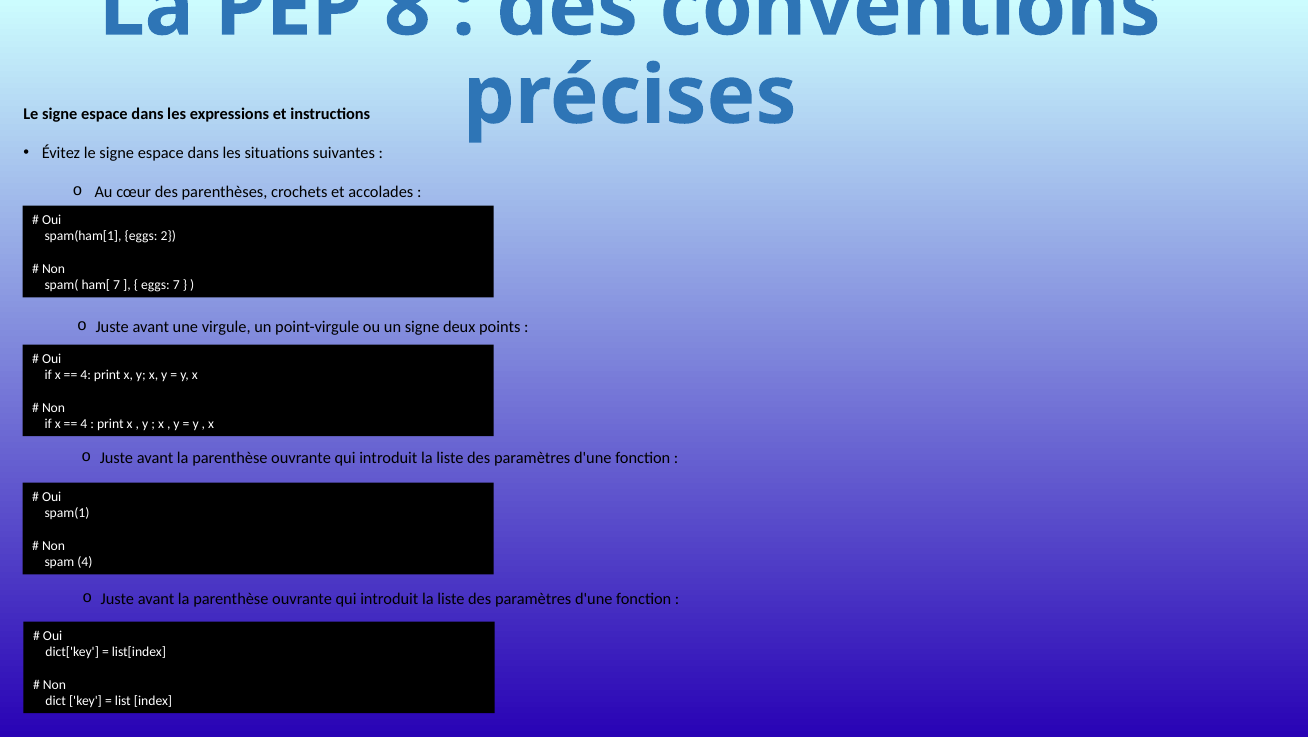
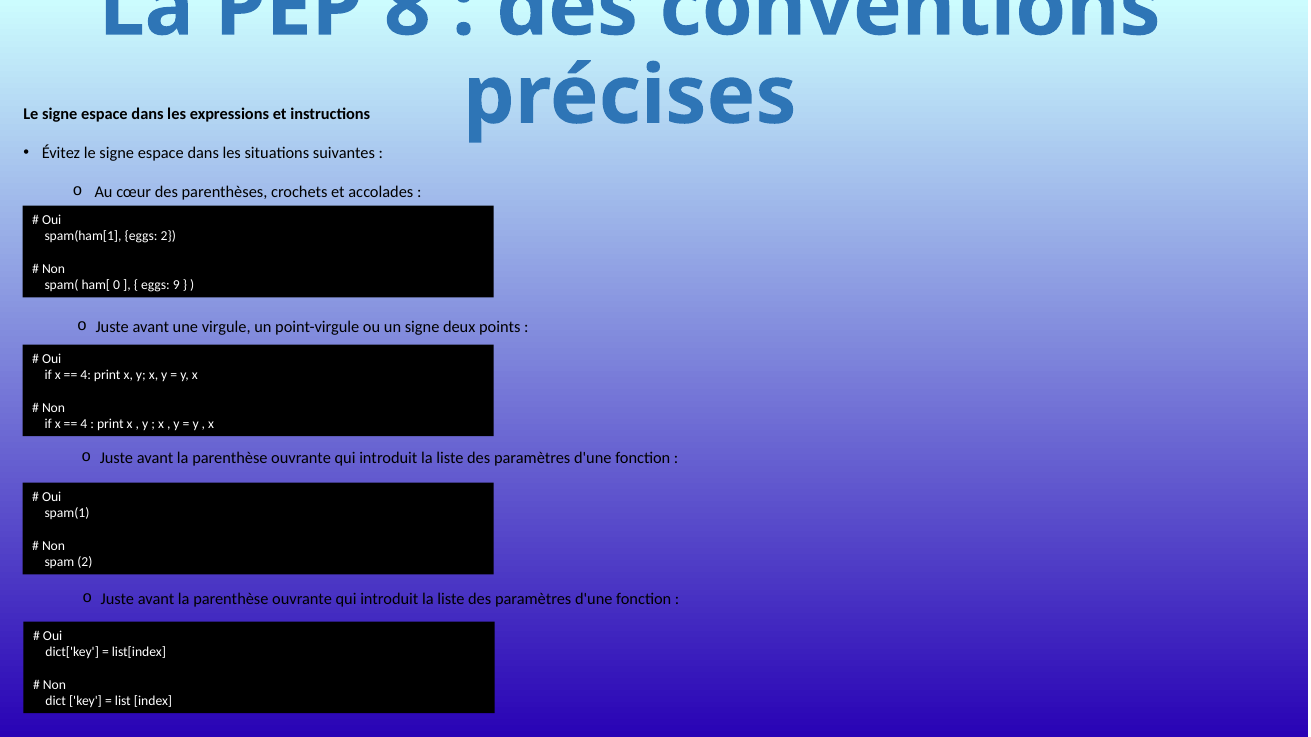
ham[ 7: 7 -> 0
eggs 7: 7 -> 9
spam 4: 4 -> 2
